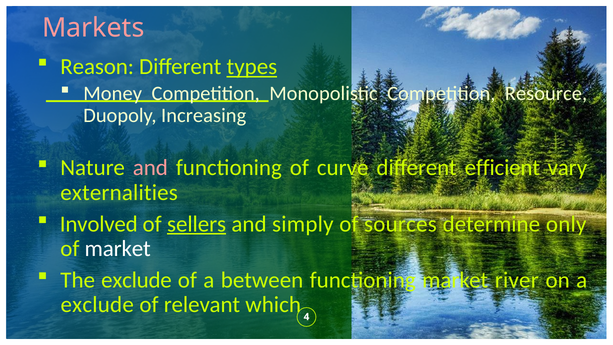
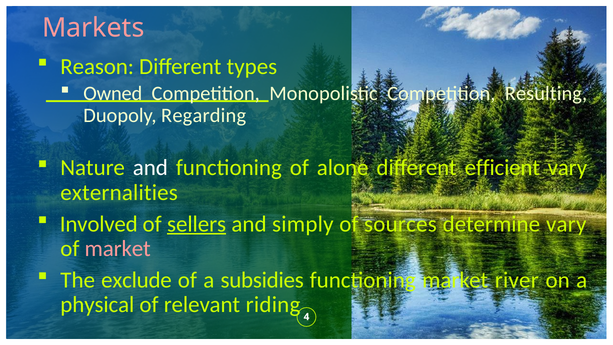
types underline: present -> none
Money: Money -> Owned
Resource: Resource -> Resulting
Increasing: Increasing -> Regarding
and at (150, 168) colour: pink -> white
curve: curve -> alone
determine only: only -> vary
market at (118, 249) colour: white -> pink
between: between -> subsidies
exclude at (97, 305): exclude -> physical
which: which -> riding
